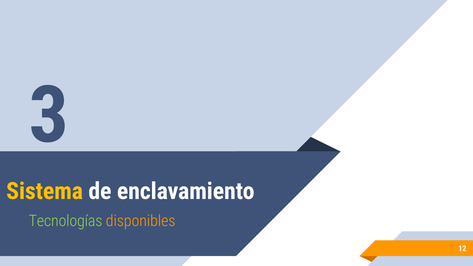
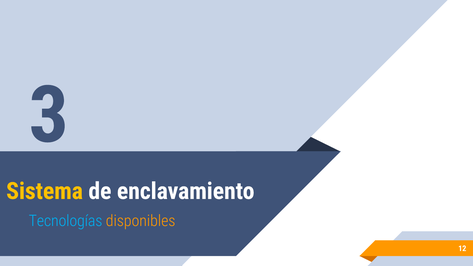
Tecnologías colour: light green -> light blue
